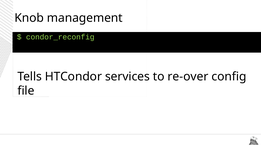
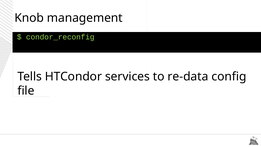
re-over: re-over -> re-data
